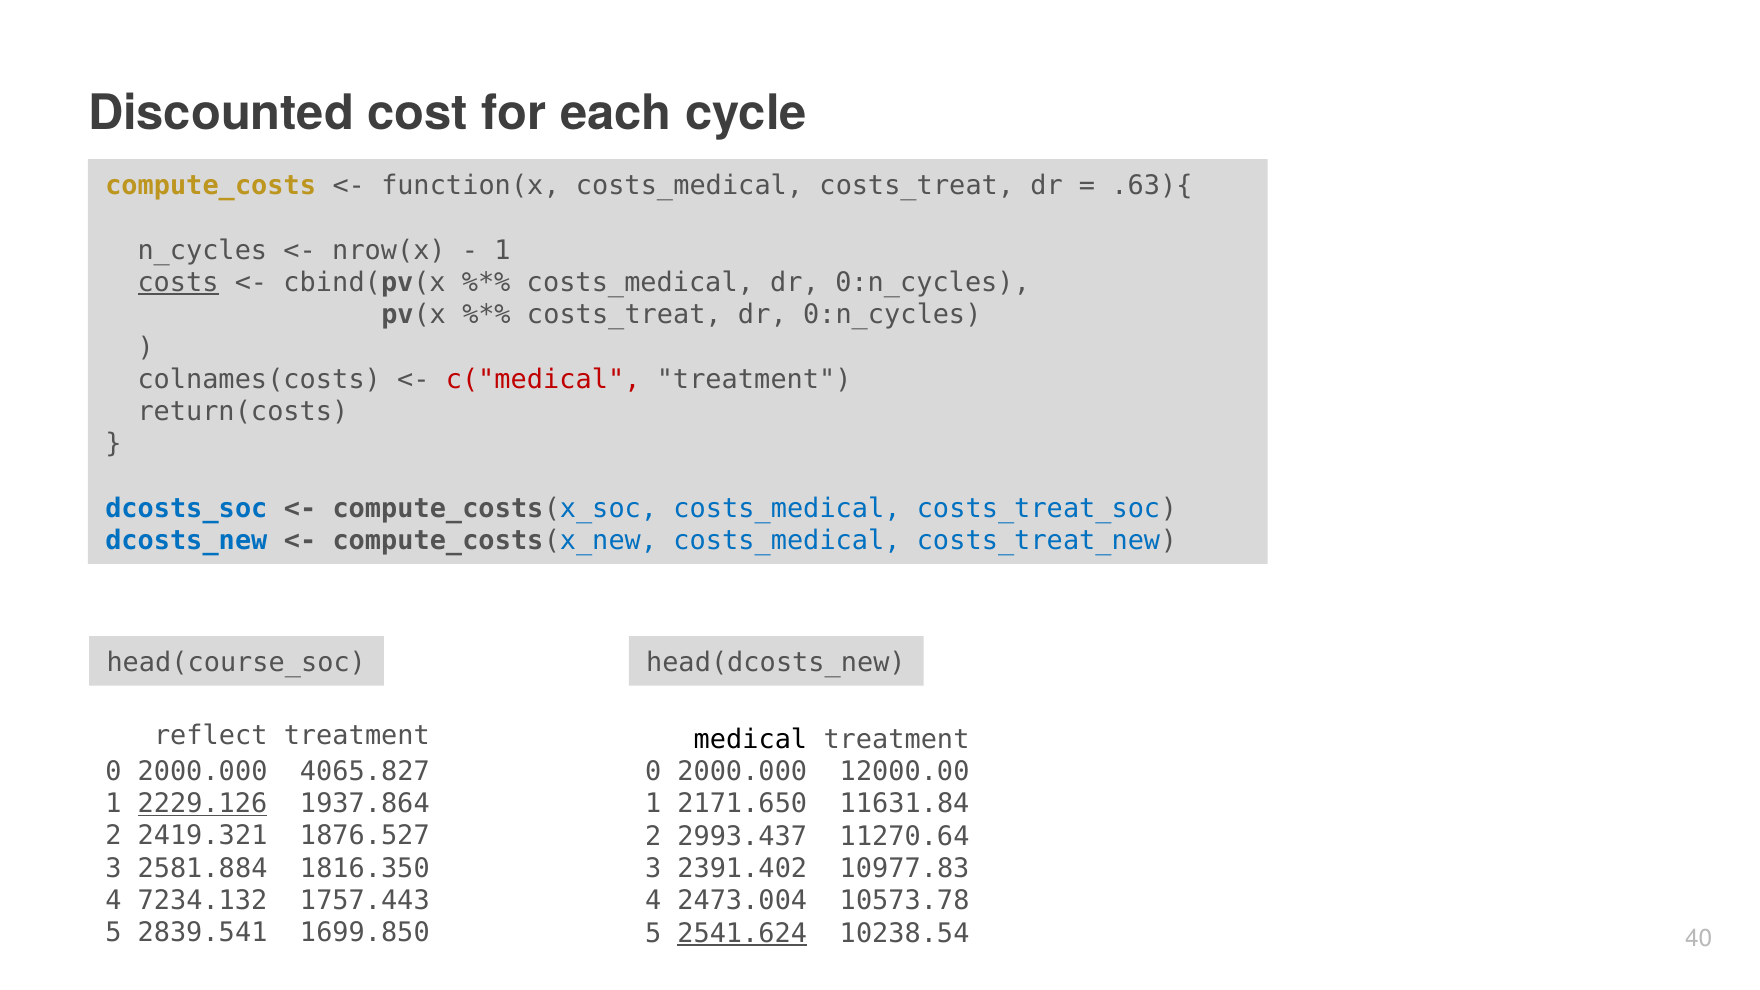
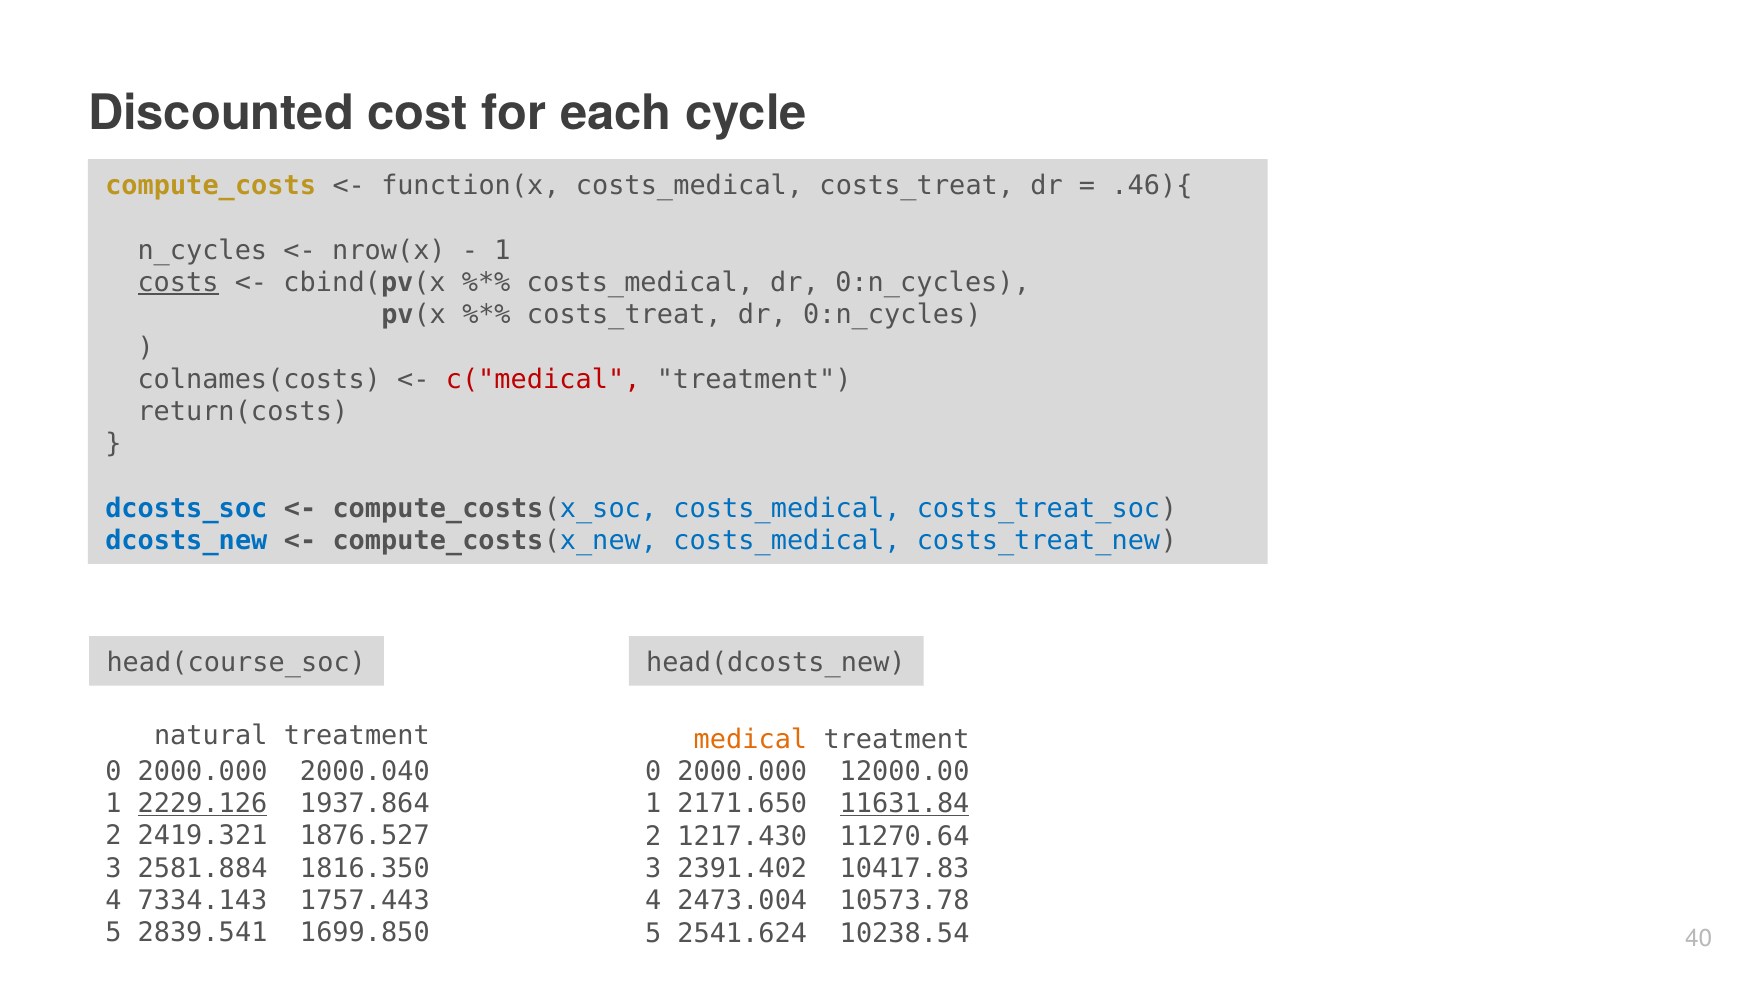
.63){: .63){ -> .46){
reflect: reflect -> natural
medical colour: black -> orange
4065.827: 4065.827 -> 2000.040
11631.84 underline: none -> present
2993.437: 2993.437 -> 1217.430
10977.83: 10977.83 -> 10417.83
7234.132: 7234.132 -> 7334.143
2541.624 underline: present -> none
